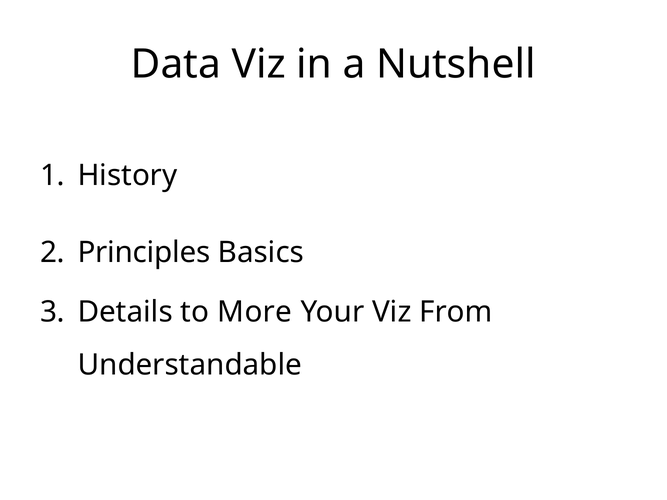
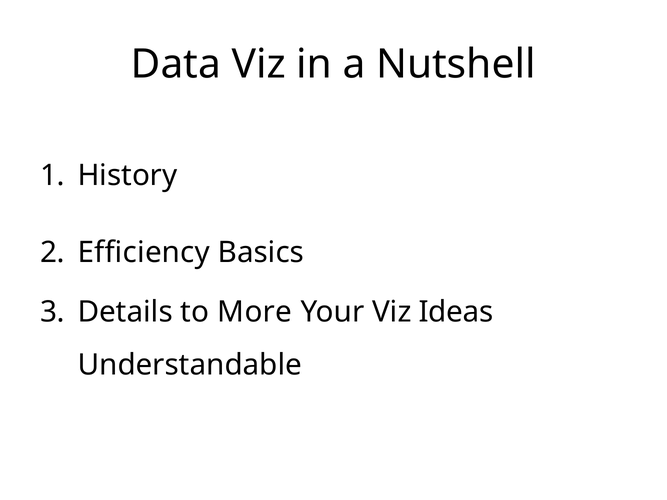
Principles: Principles -> Efficiency
From: From -> Ideas
